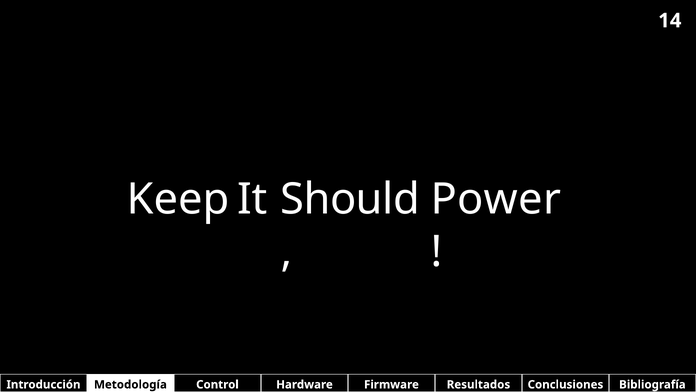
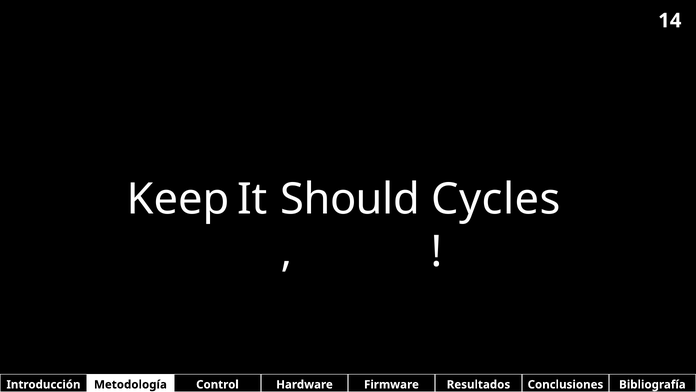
Power: Power -> Cycles
